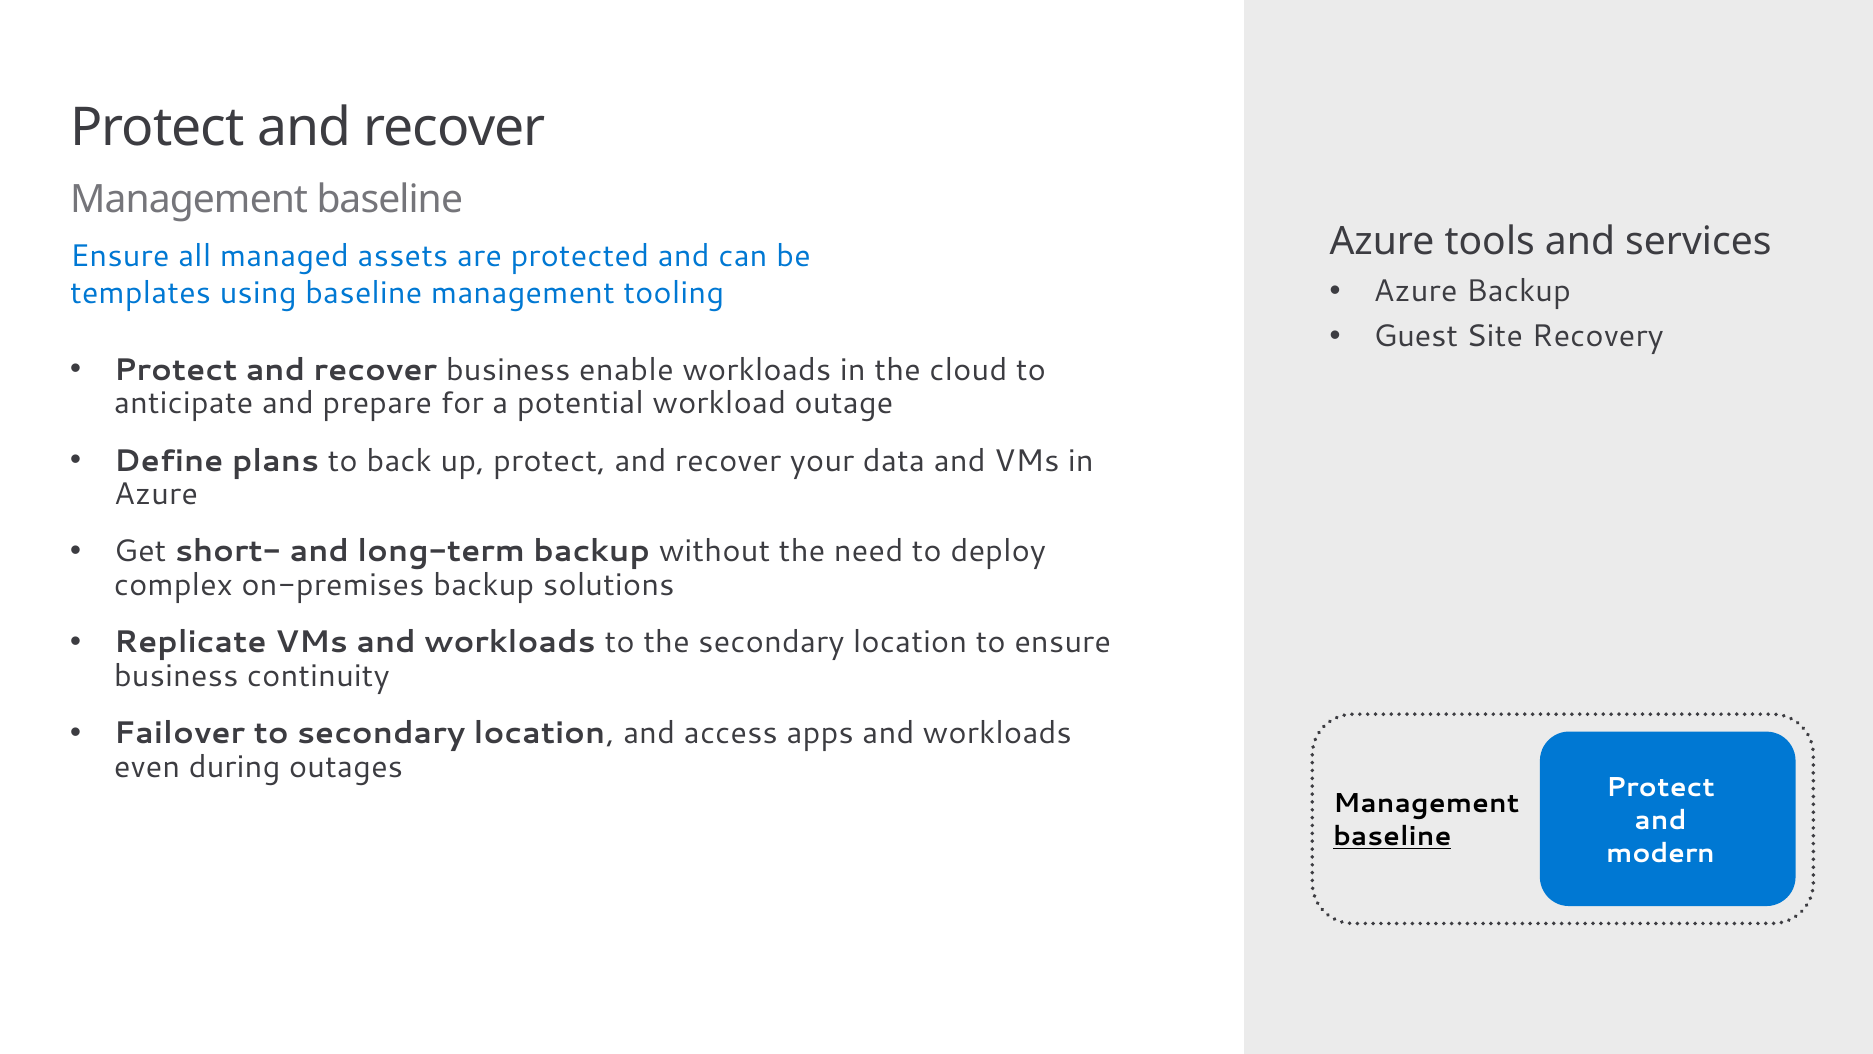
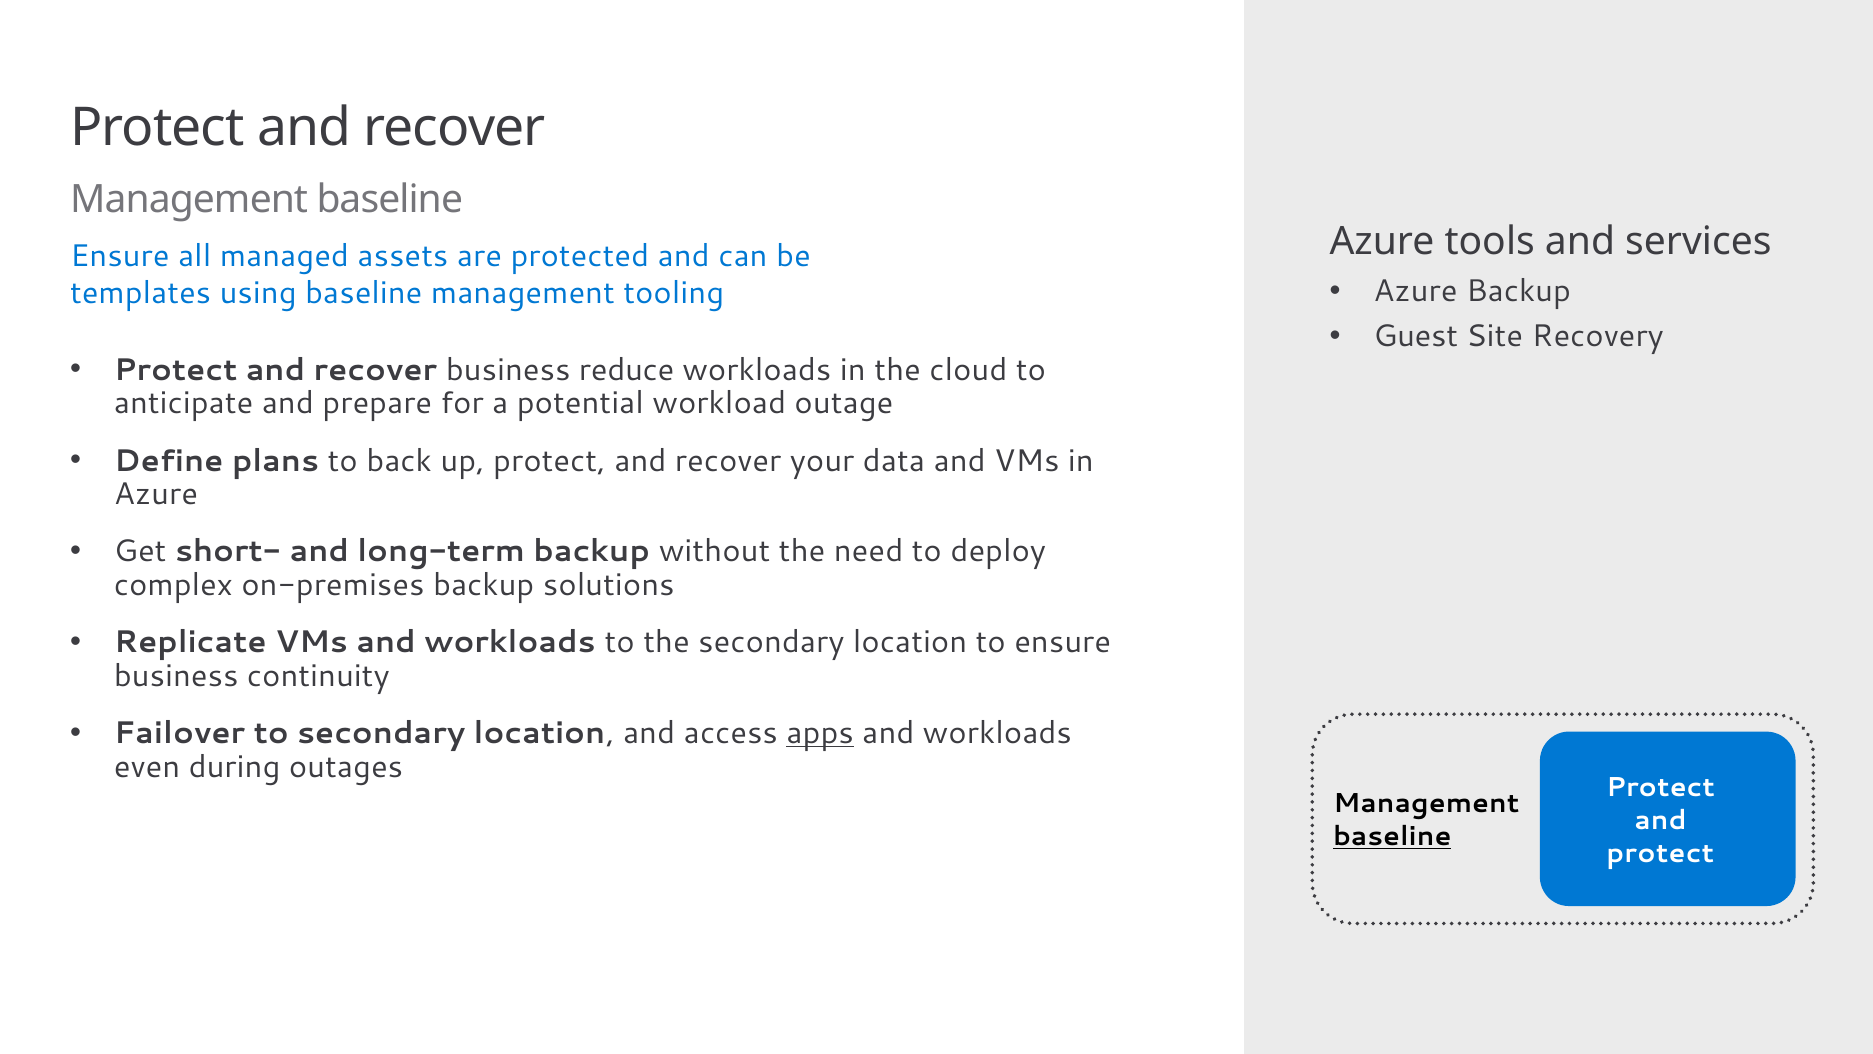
enable: enable -> reduce
apps underline: none -> present
modern at (1661, 853): modern -> protect
